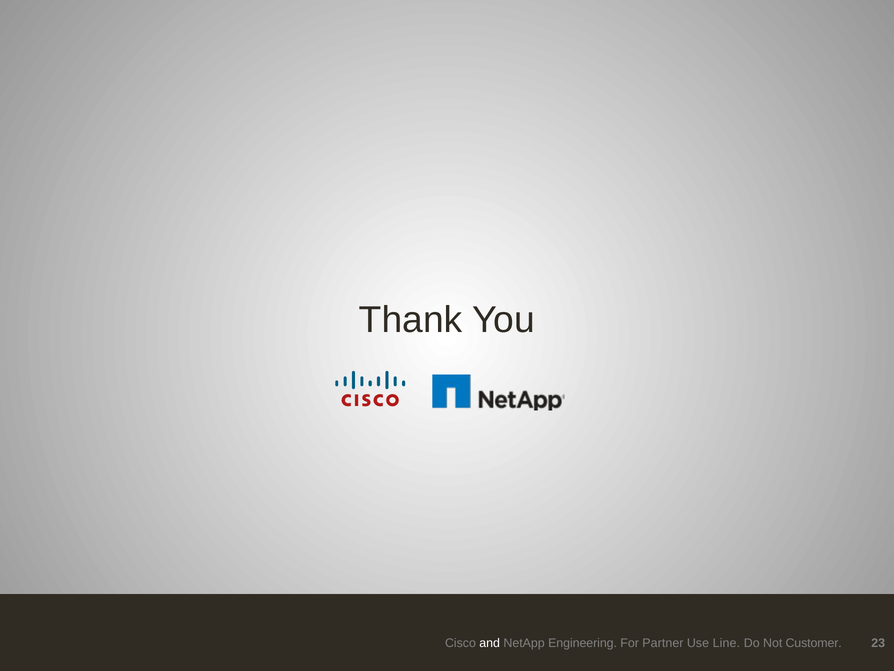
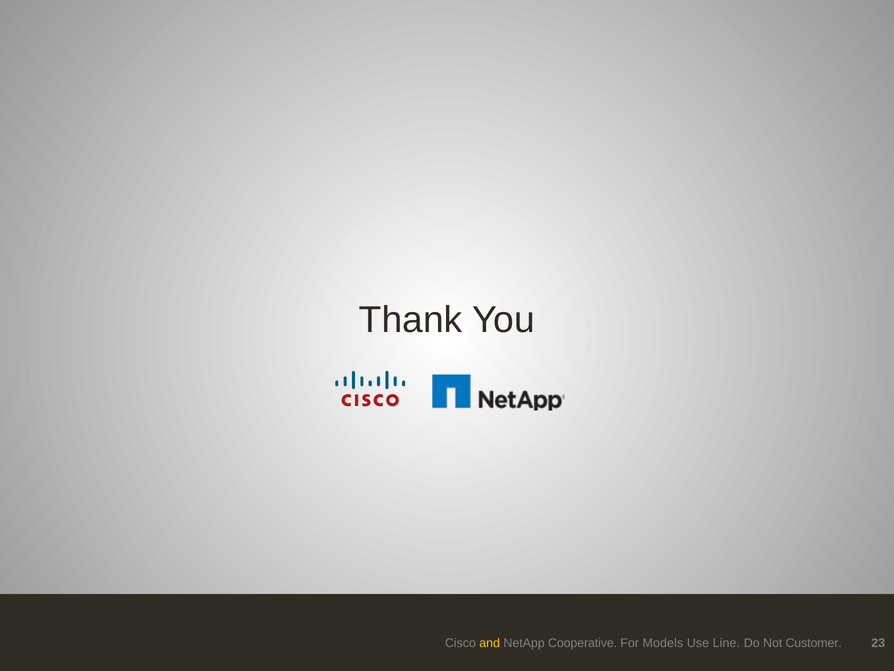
and colour: white -> yellow
Engineering: Engineering -> Cooperative
Partner: Partner -> Models
